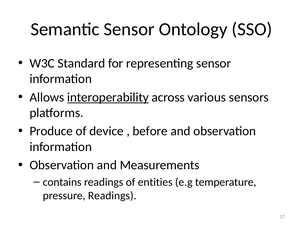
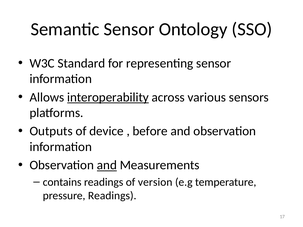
Produce: Produce -> Outputs
and at (107, 165) underline: none -> present
entities: entities -> version
